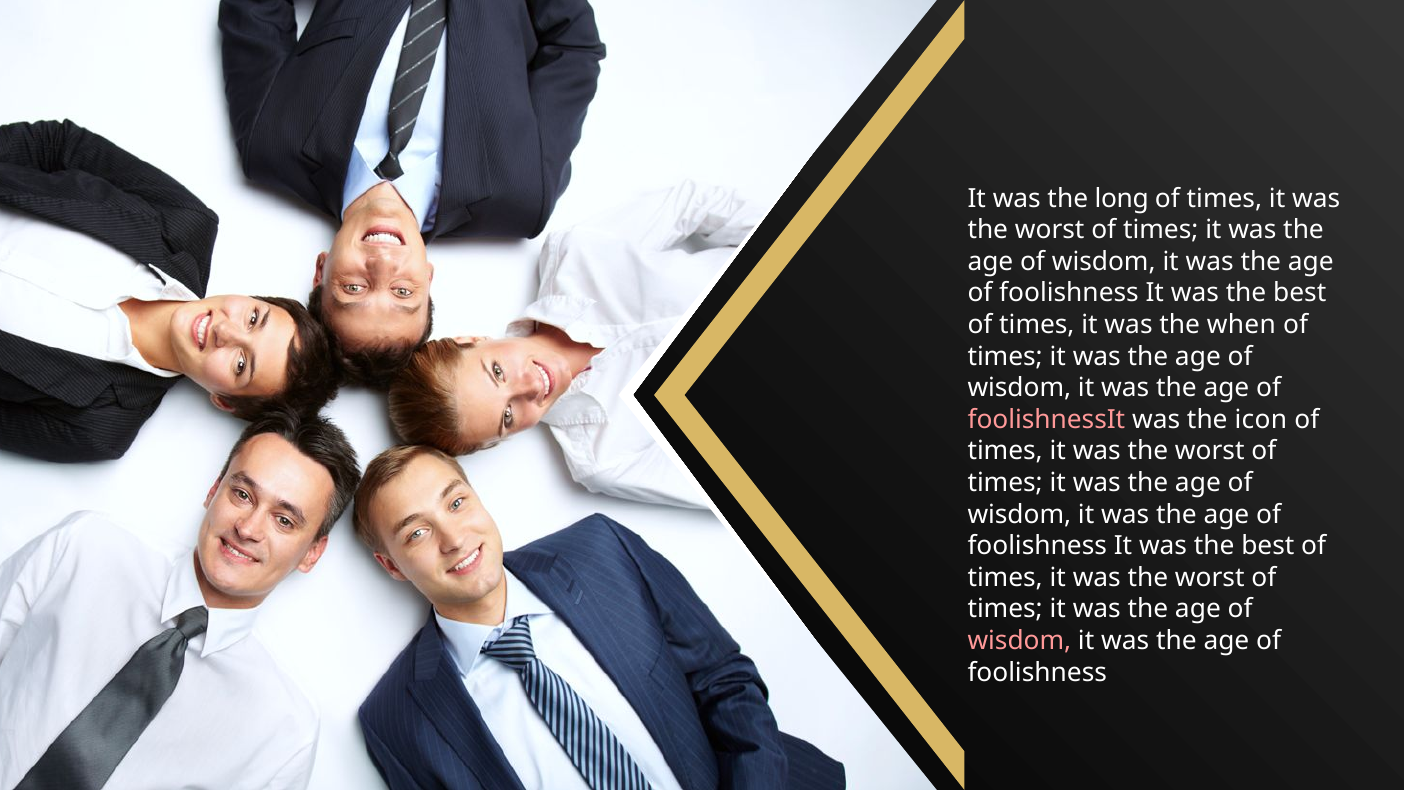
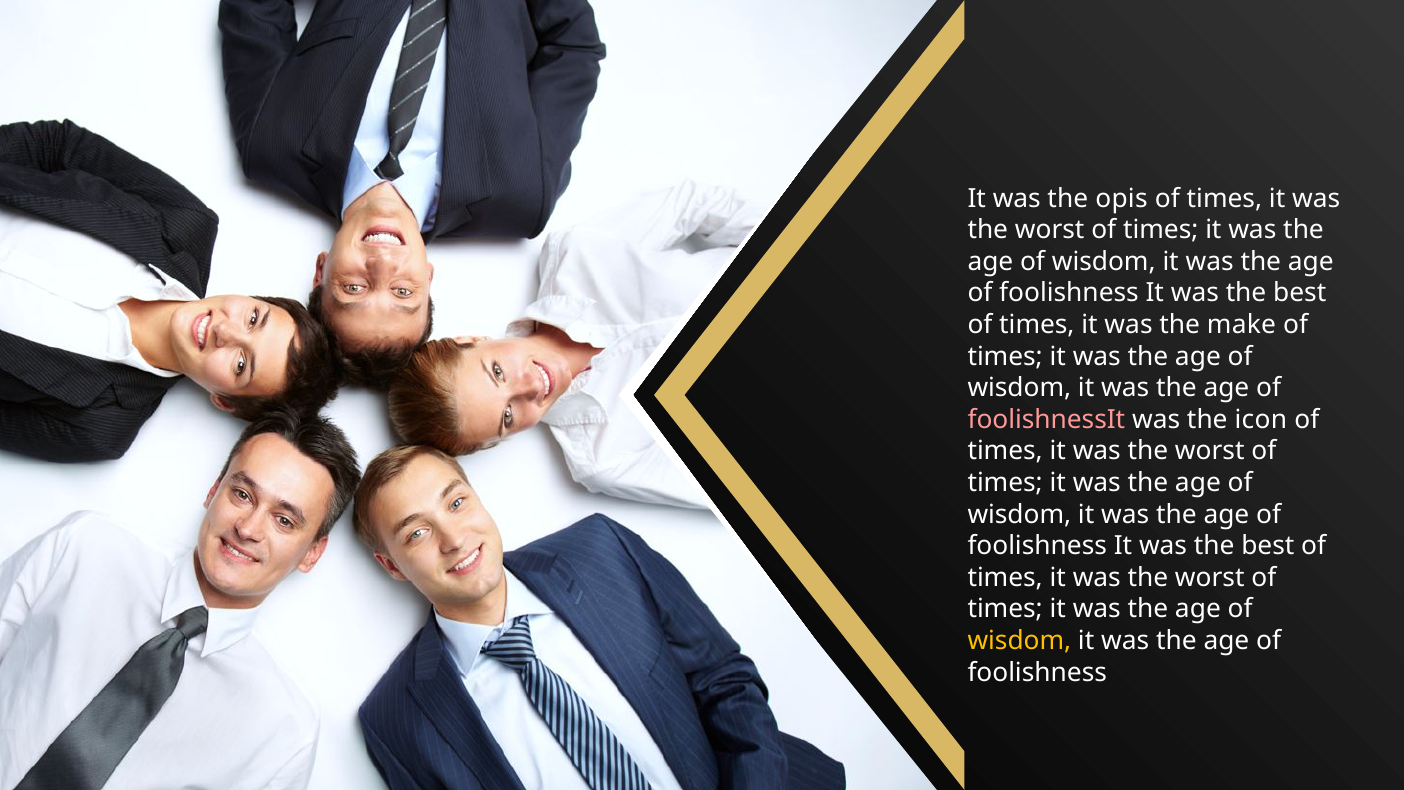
long: long -> opis
when: when -> make
wisdom at (1019, 641) colour: pink -> yellow
